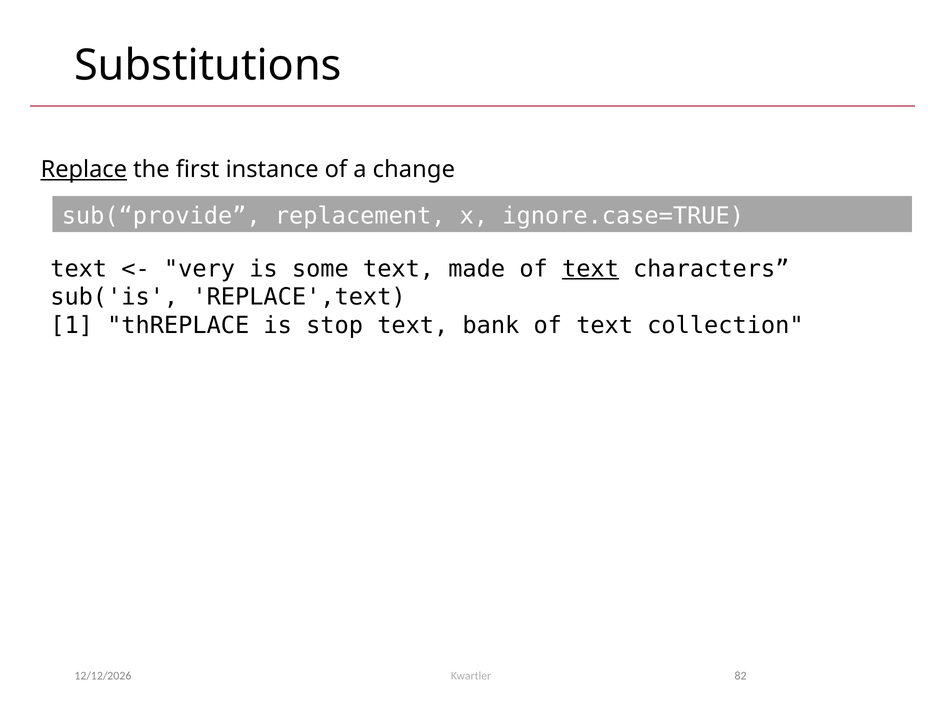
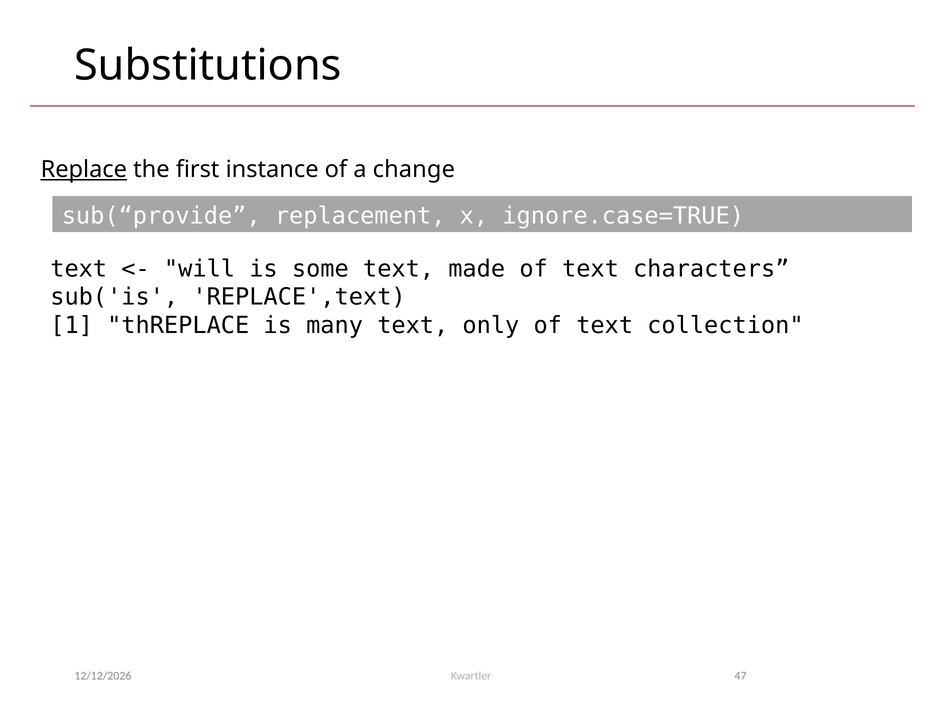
very: very -> will
text at (590, 269) underline: present -> none
stop: stop -> many
bank: bank -> only
82: 82 -> 47
